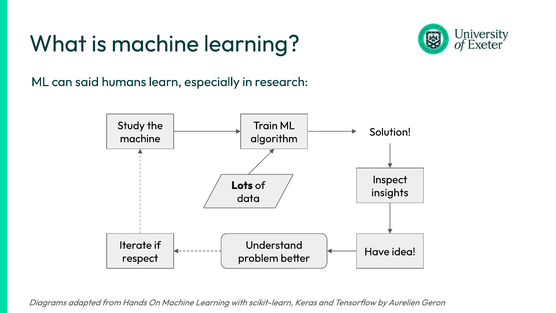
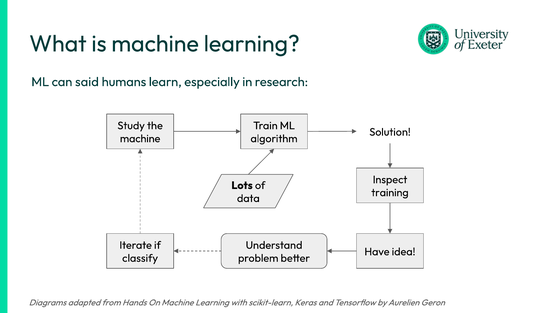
insights: insights -> training
respect: respect -> classify
